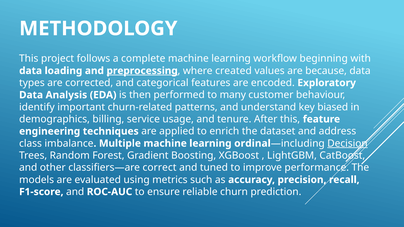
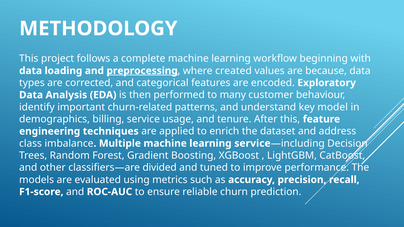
biased: biased -> model
learning ordinal: ordinal -> service
Decision underline: present -> none
correct: correct -> divided
